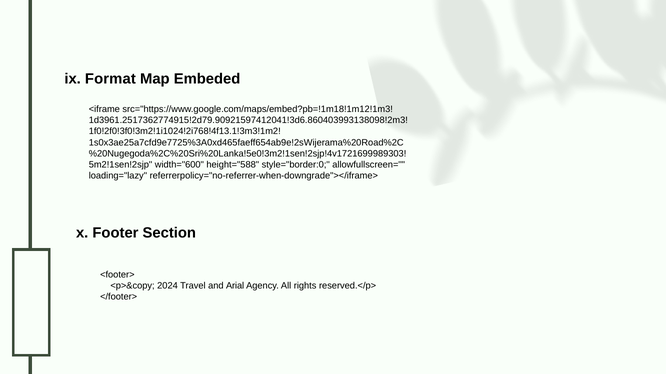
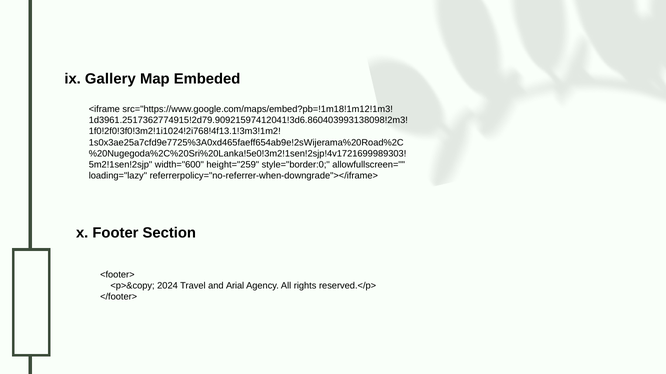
Format: Format -> Gallery
height="588: height="588 -> height="259
